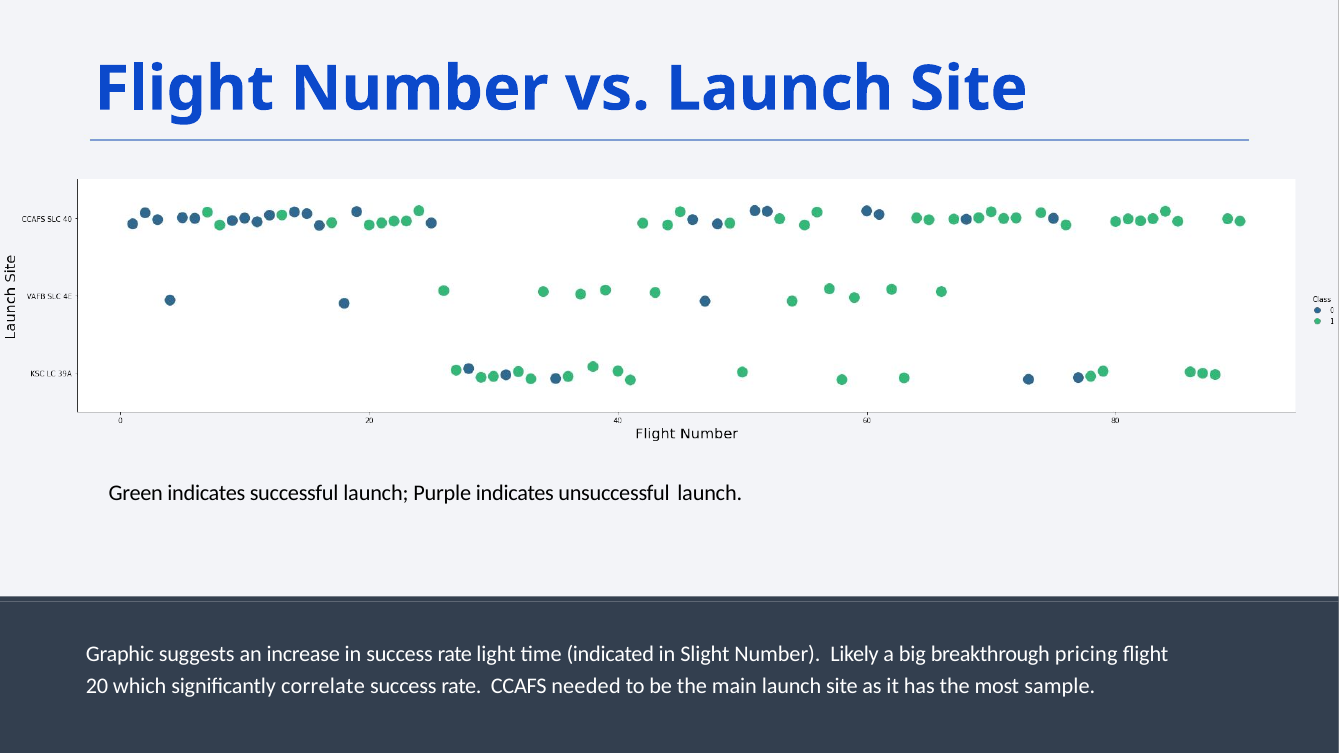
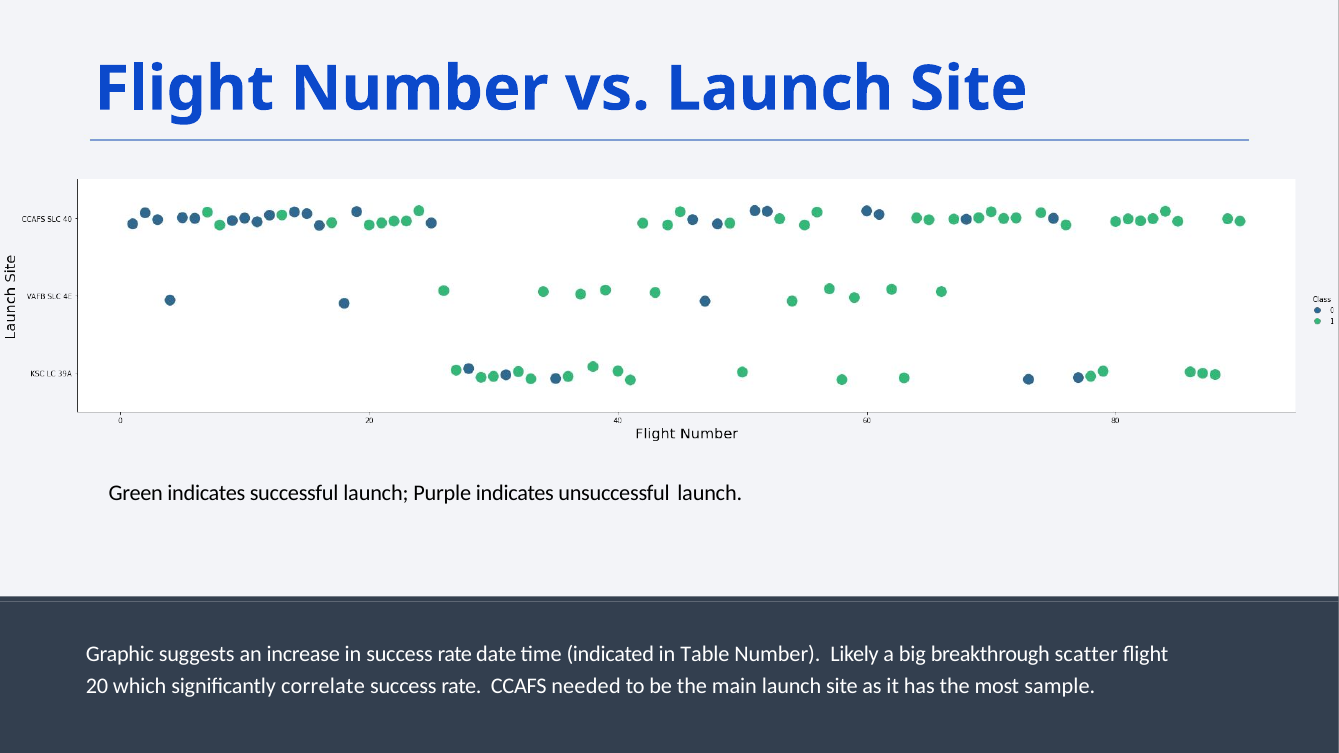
light: light -> date
Slight: Slight -> Table
pricing: pricing -> scatter
